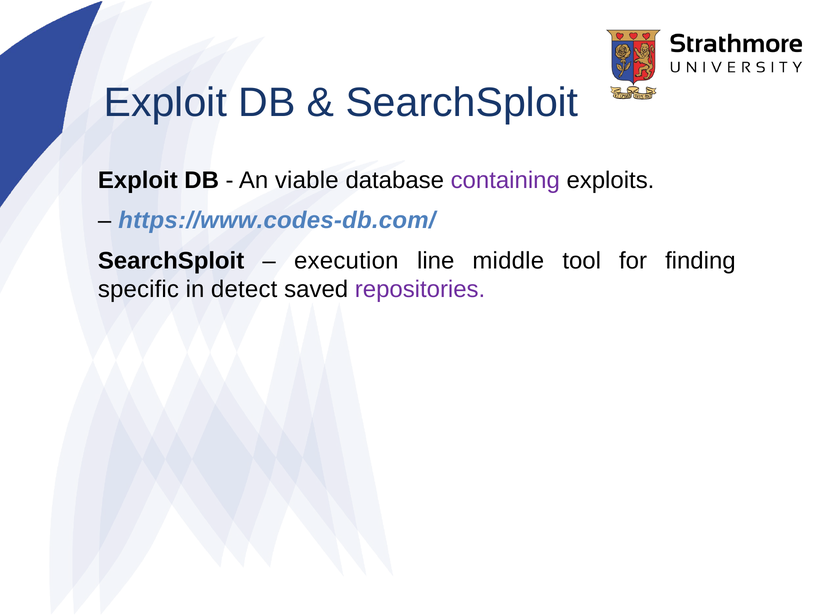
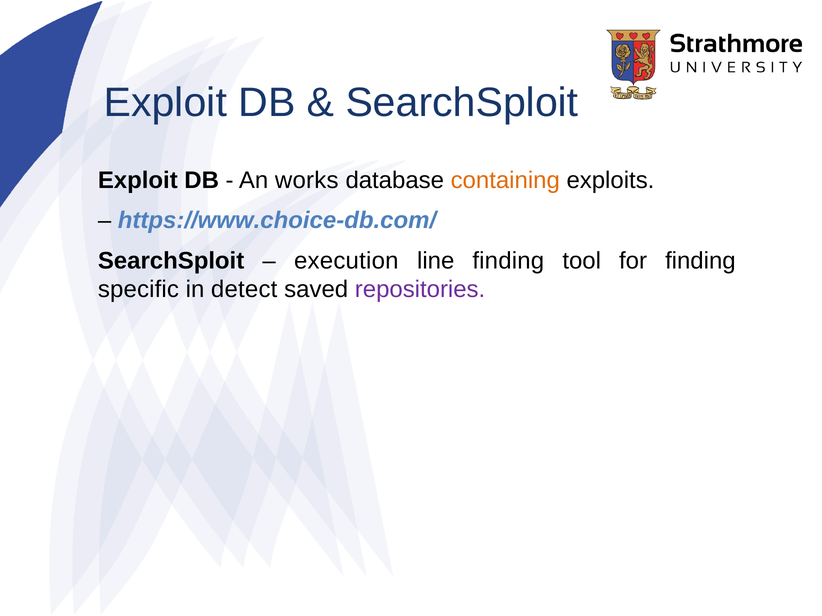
viable: viable -> works
containing colour: purple -> orange
https://www.codes-db.com/: https://www.codes-db.com/ -> https://www.choice-db.com/
line middle: middle -> finding
